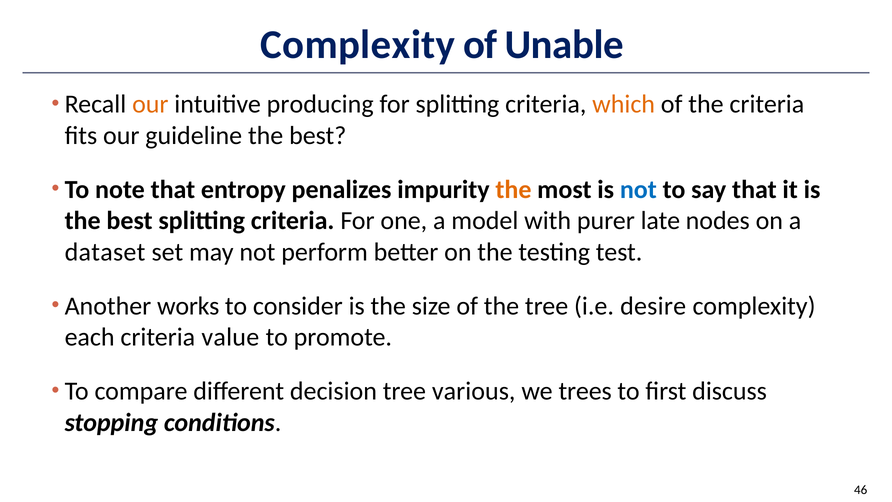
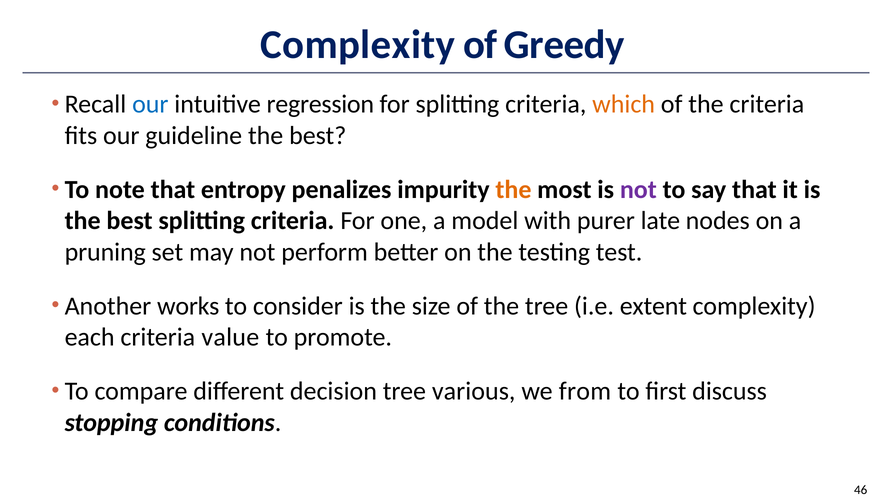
Unable: Unable -> Greedy
our at (150, 104) colour: orange -> blue
producing: producing -> regression
not at (638, 190) colour: blue -> purple
dataset: dataset -> pruning
desire: desire -> extent
trees: trees -> from
